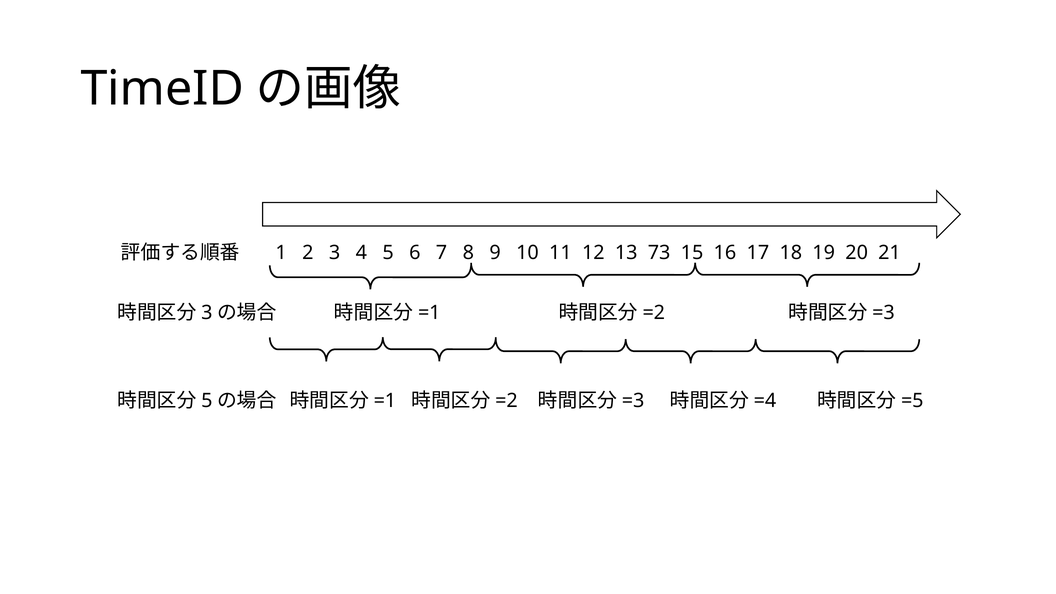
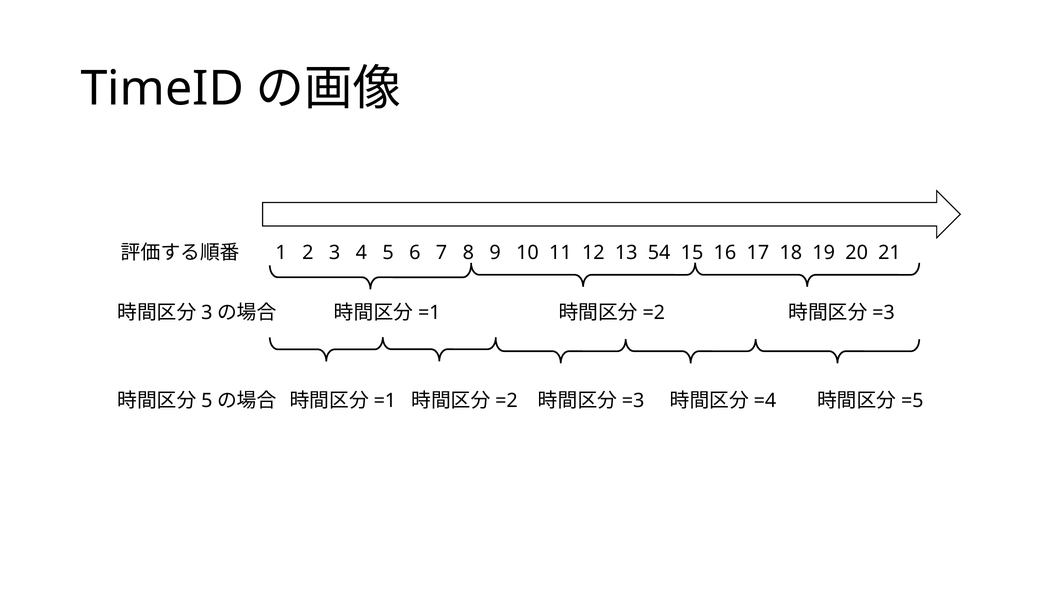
73: 73 -> 54
